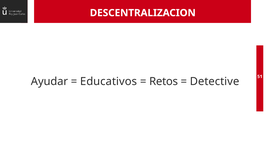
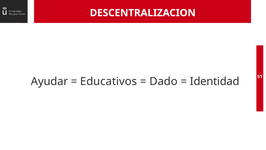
Retos: Retos -> Dado
Detective: Detective -> Identidad
